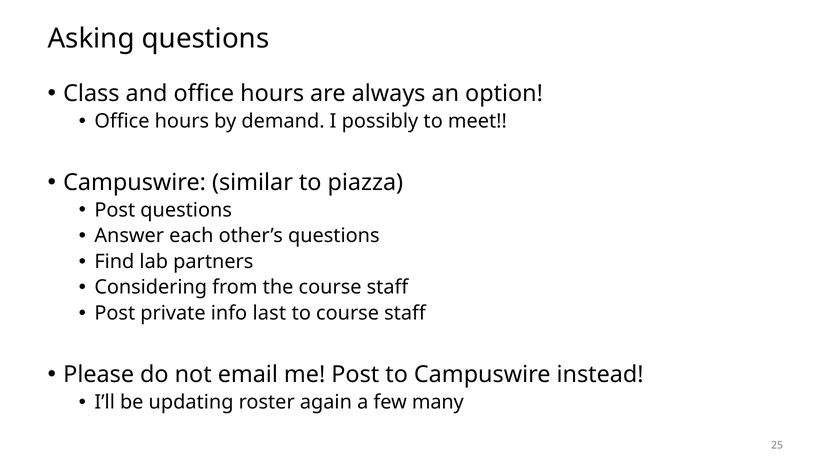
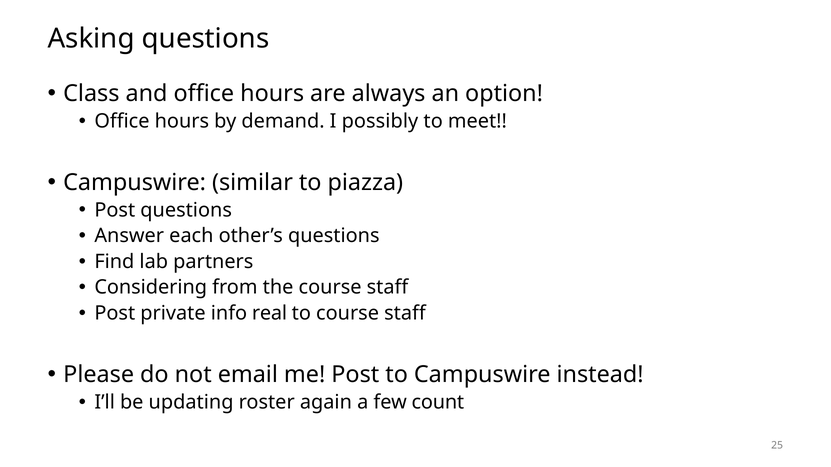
last: last -> real
many: many -> count
